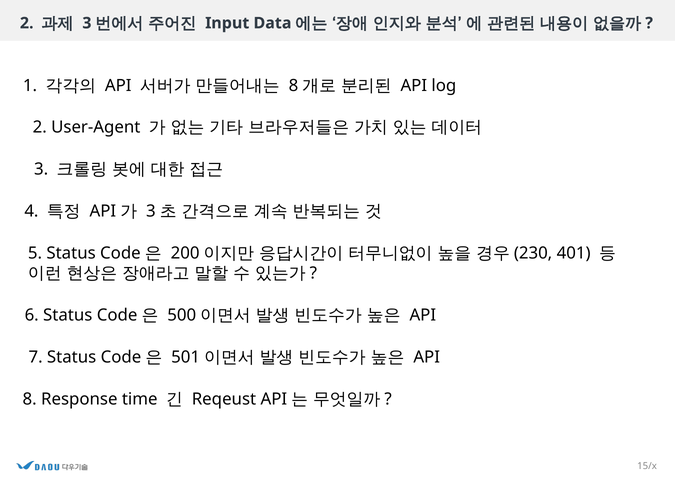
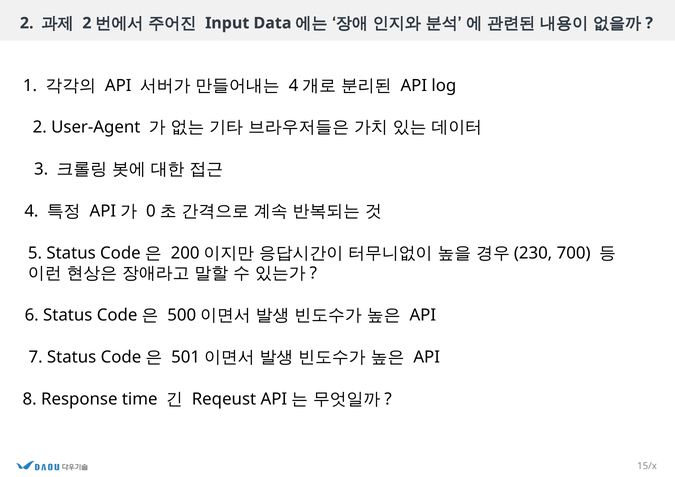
3 at (87, 23): 3 -> 2
8 at (294, 86): 8 -> 4
3 at (151, 211): 3 -> 0
401: 401 -> 700
